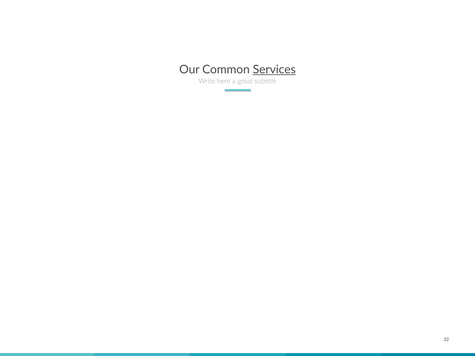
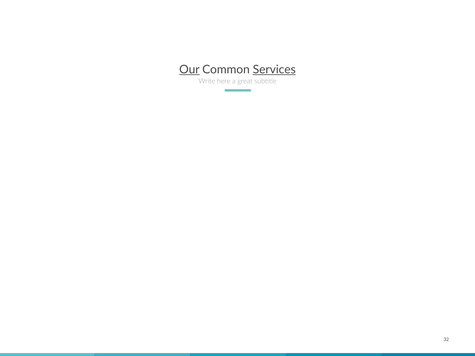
Our underline: none -> present
